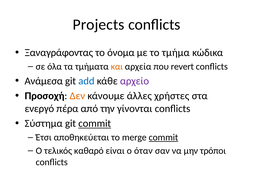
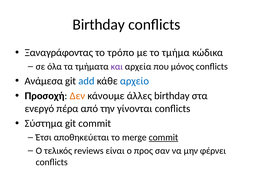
Projects at (99, 24): Projects -> Birthday
όνομα: όνομα -> τρόπο
και colour: orange -> purple
revert: revert -> μόνος
αρχείο colour: purple -> blue
άλλες χρήστες: χρήστες -> birthday
commit at (95, 123) underline: present -> none
καθαρό: καθαρό -> reviews
όταν: όταν -> προς
τρόποι: τρόποι -> φέρνει
